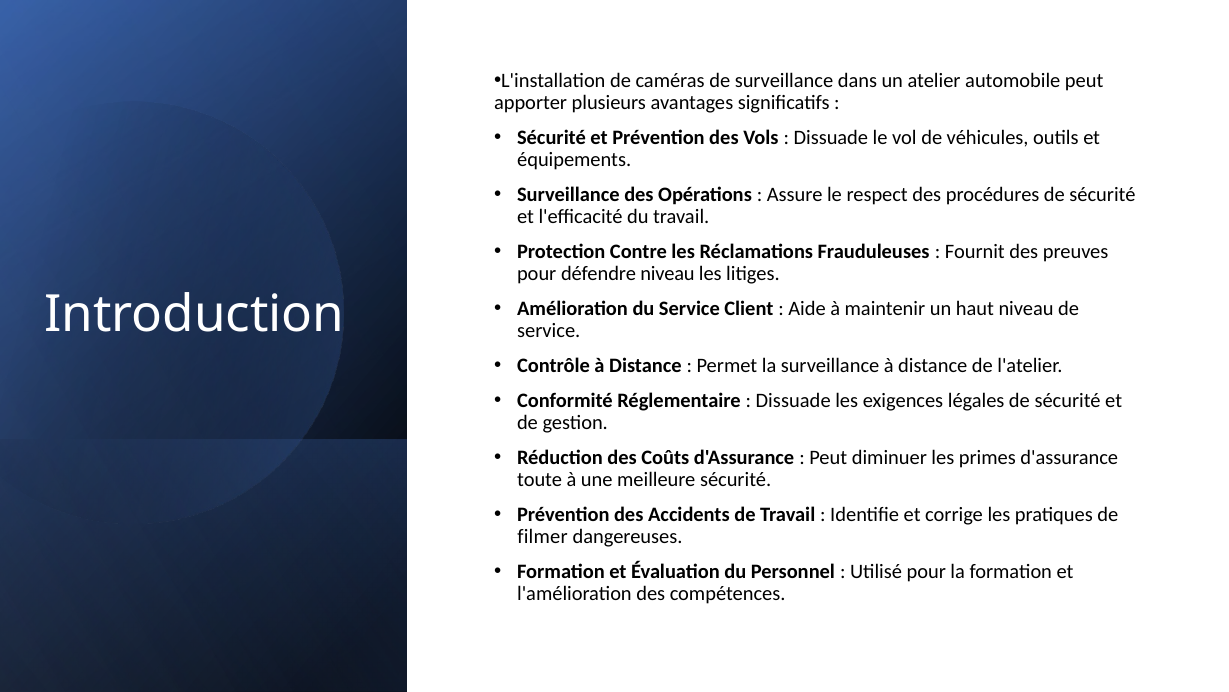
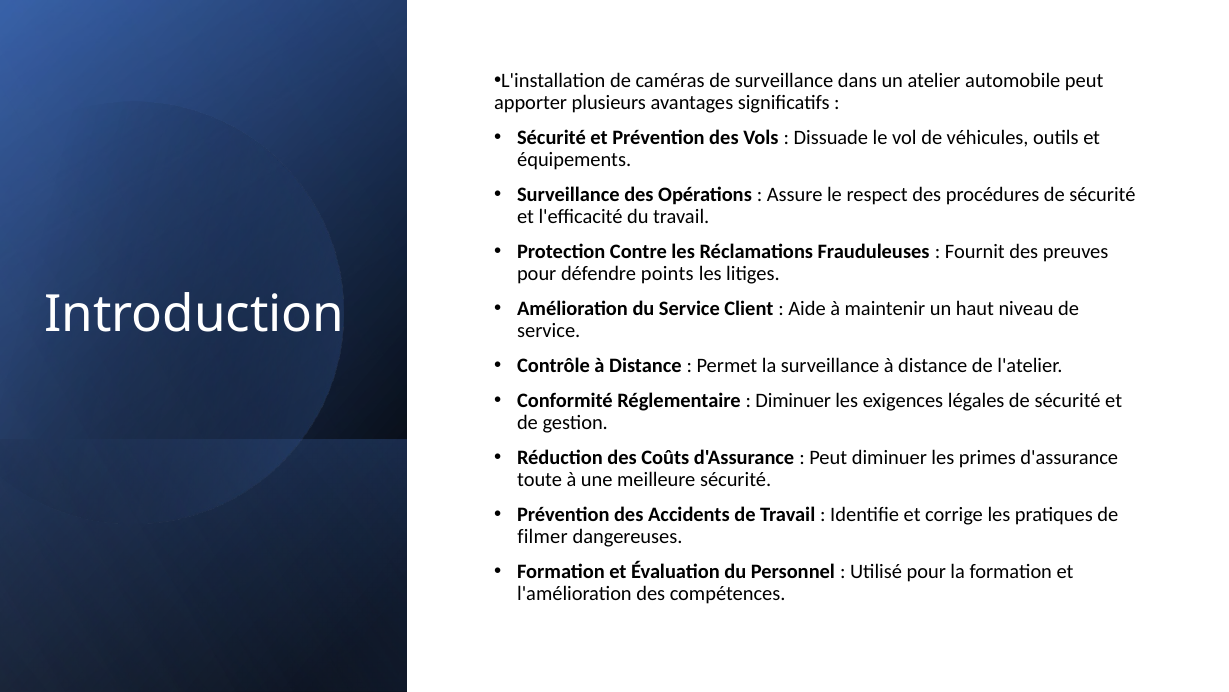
défendre niveau: niveau -> points
Dissuade at (793, 401): Dissuade -> Diminuer
